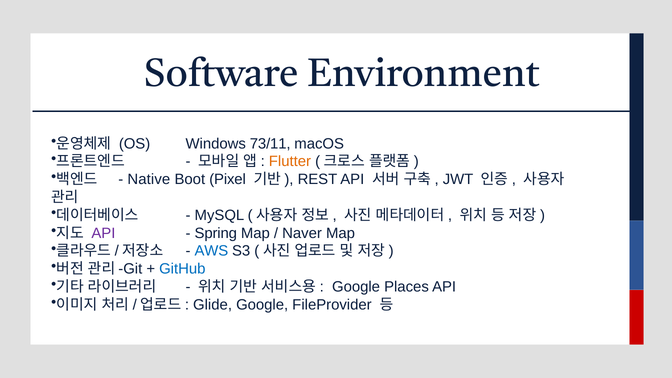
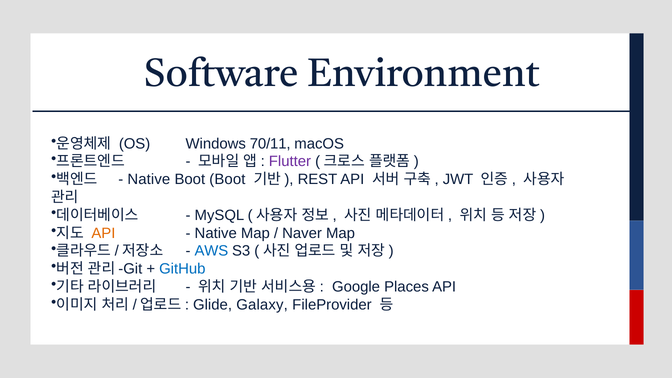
73/11: 73/11 -> 70/11
Flutter colour: orange -> purple
Boot Pixel: Pixel -> Boot
API at (103, 233) colour: purple -> orange
Spring at (216, 233): Spring -> Native
Glide Google: Google -> Galaxy
